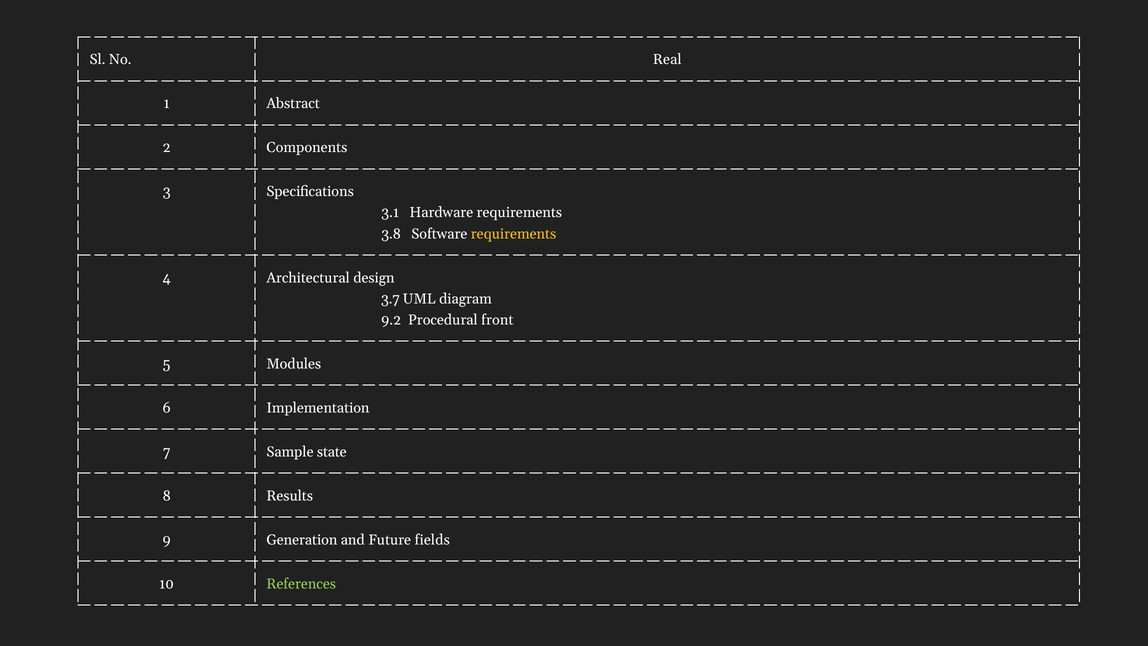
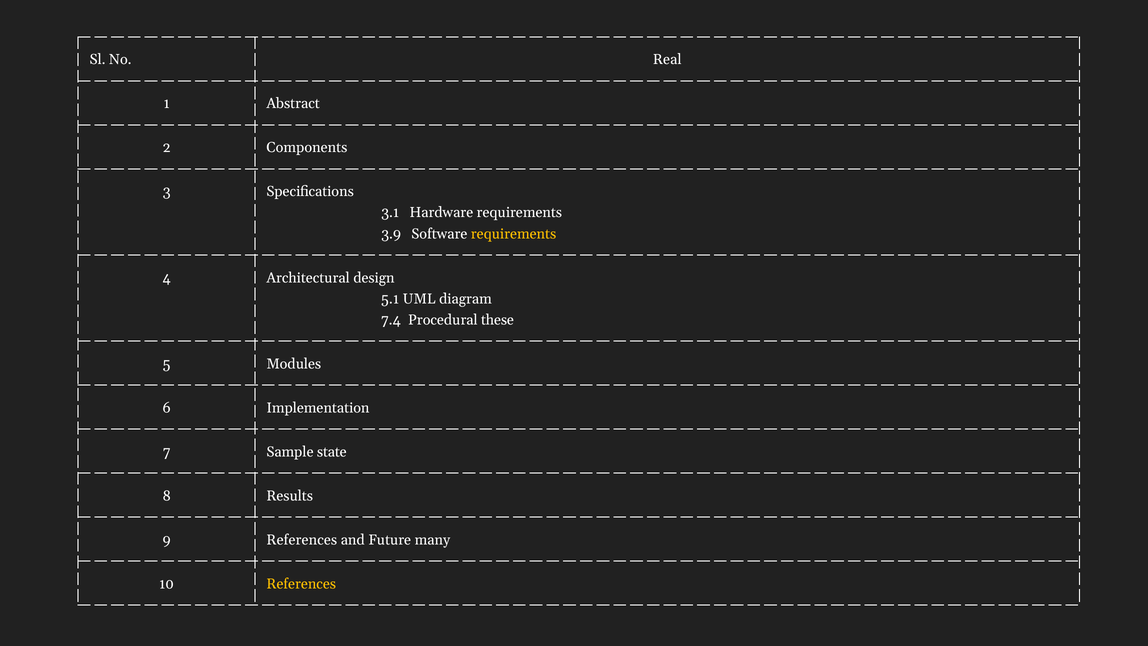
3.8: 3.8 -> 3.9
3.7: 3.7 -> 5.1
9.2: 9.2 -> 7.4
front: front -> these
9 Generation: Generation -> References
fields: fields -> many
References at (301, 584) colour: light green -> yellow
